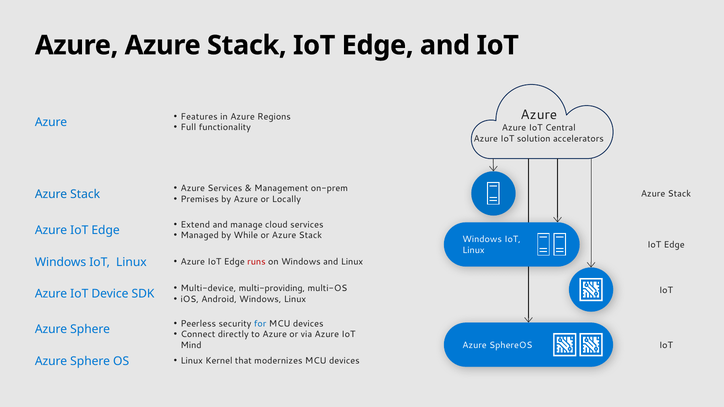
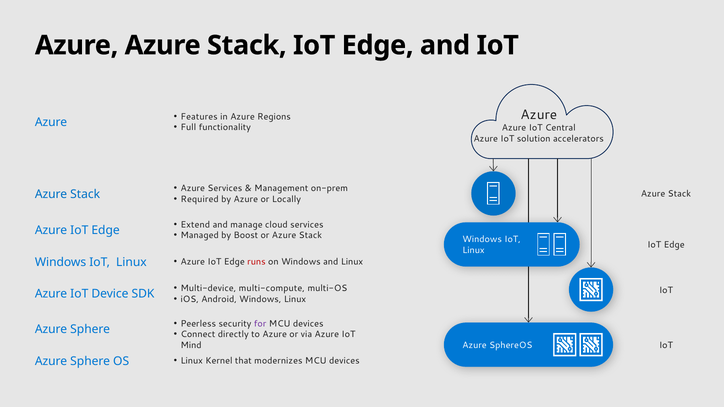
Premises: Premises -> Required
While: While -> Boost
multi-providing: multi-providing -> multi-compute
for colour: blue -> purple
